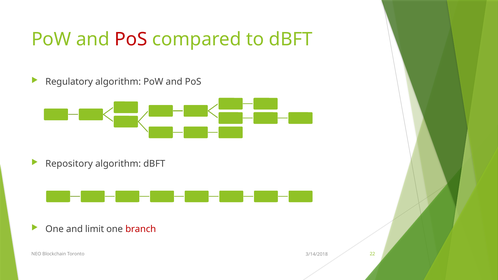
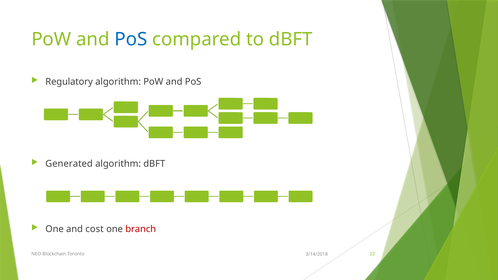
PoS at (131, 39) colour: red -> blue
Repository: Repository -> Generated
limit: limit -> cost
